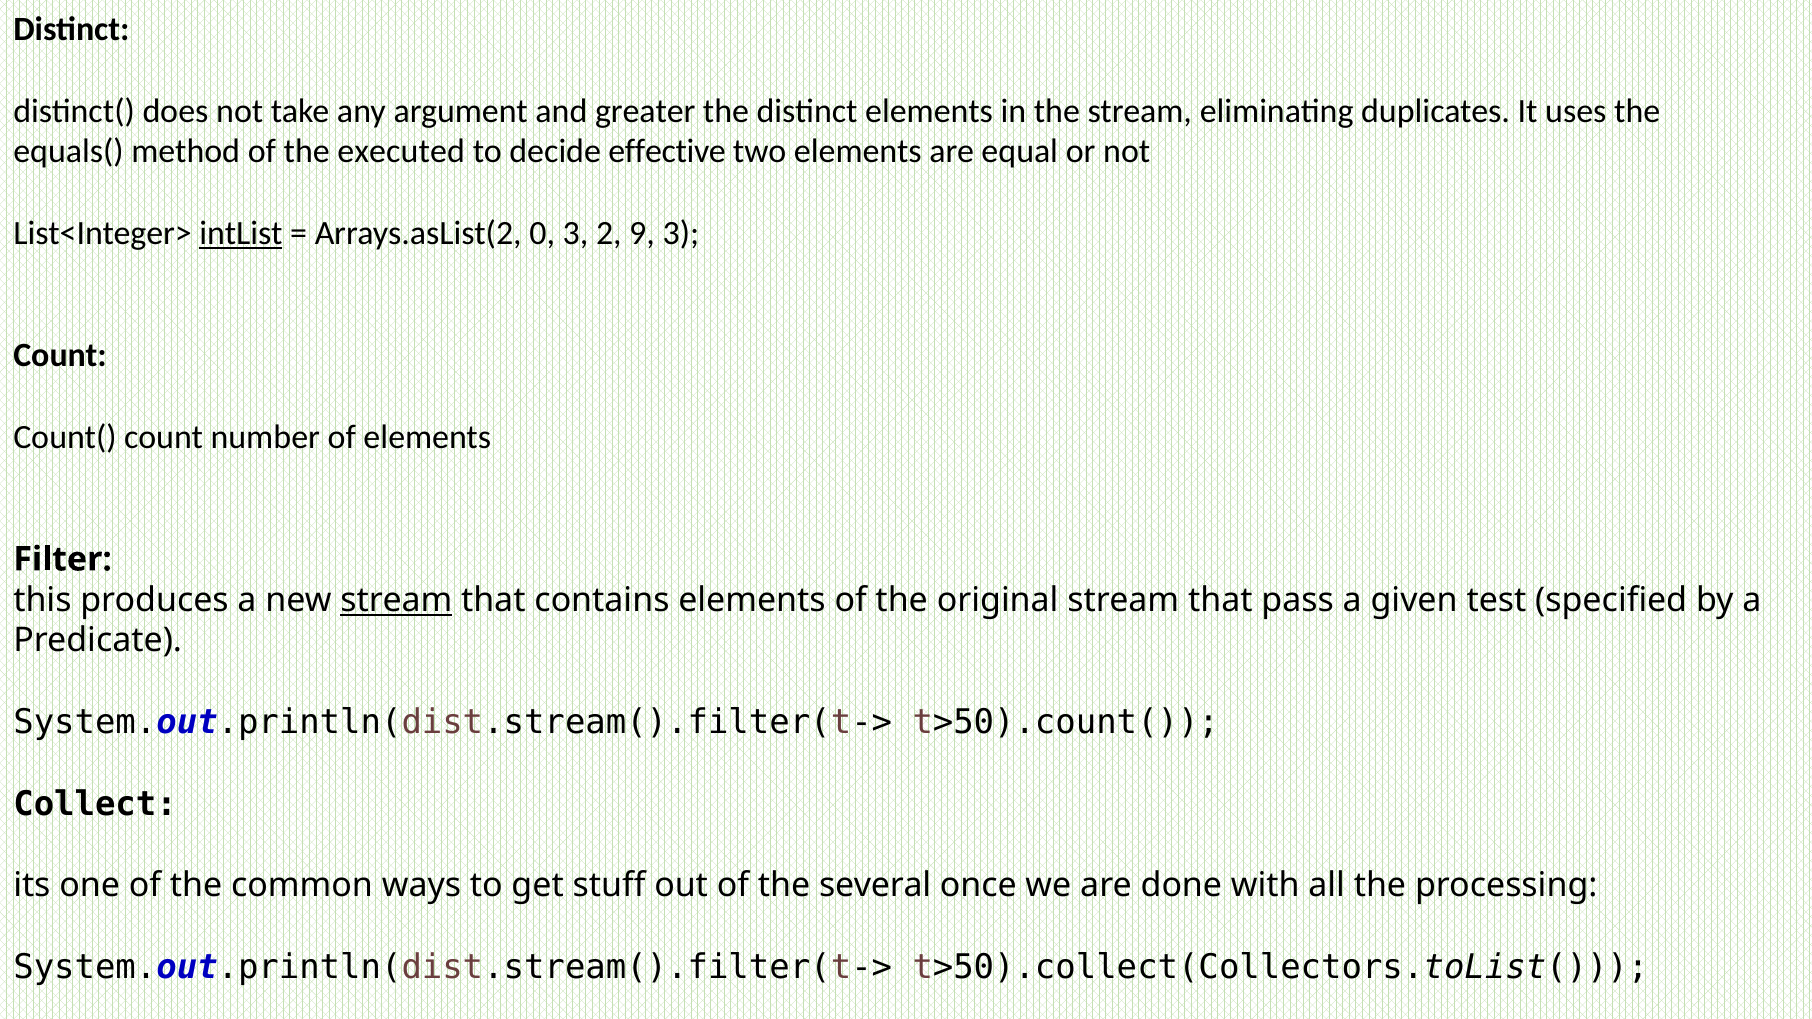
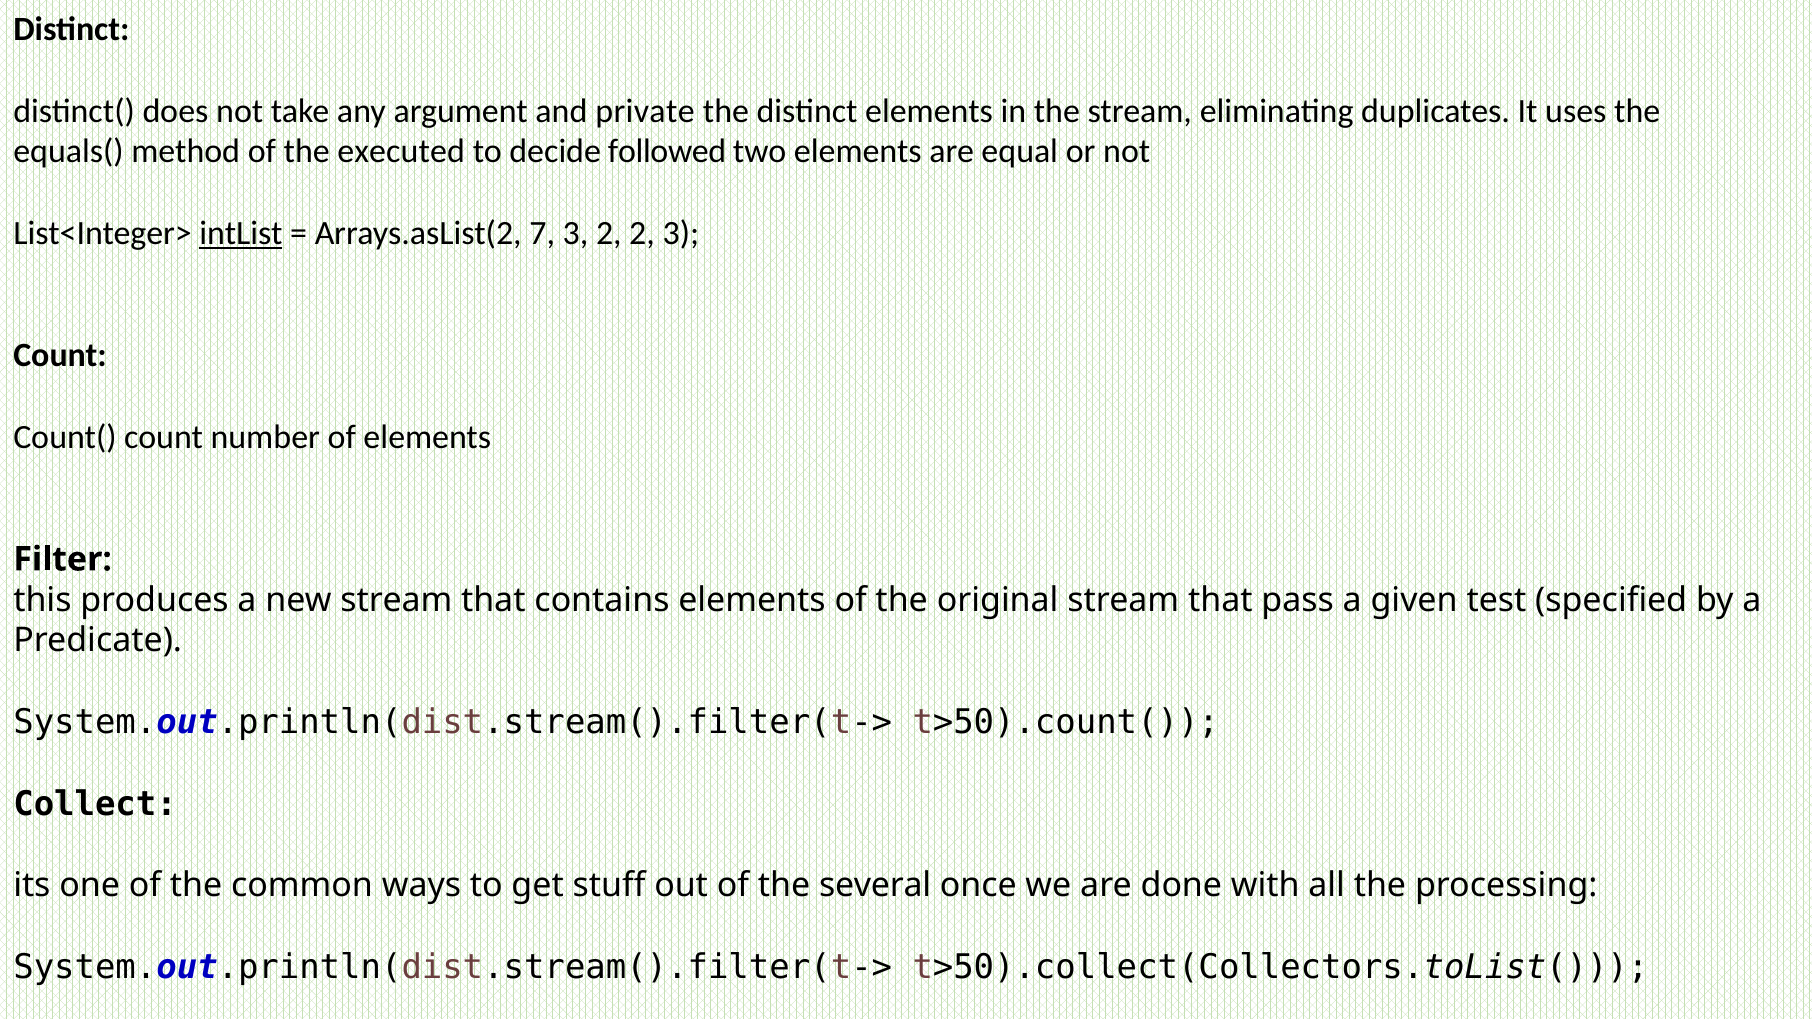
greater: greater -> private
effective: effective -> followed
0: 0 -> 7
2 9: 9 -> 2
stream at (396, 600) underline: present -> none
